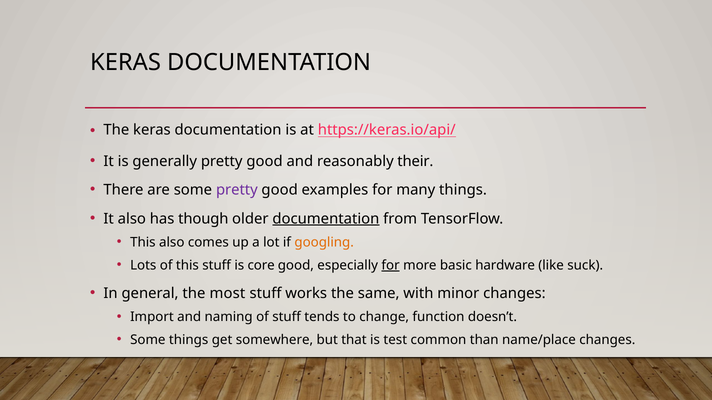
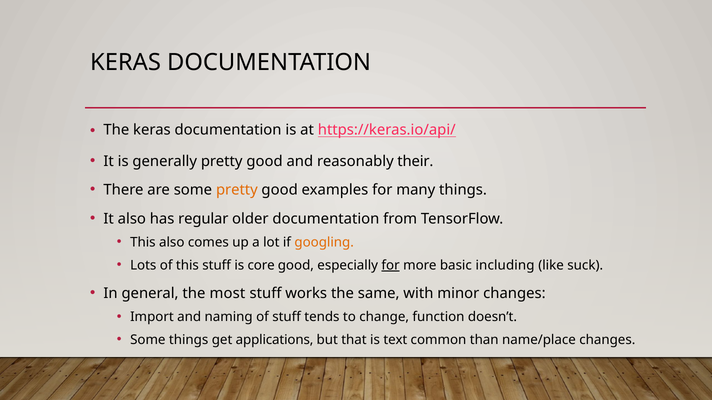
pretty at (237, 190) colour: purple -> orange
though: though -> regular
documentation at (326, 219) underline: present -> none
hardware: hardware -> including
somewhere: somewhere -> applications
test: test -> text
